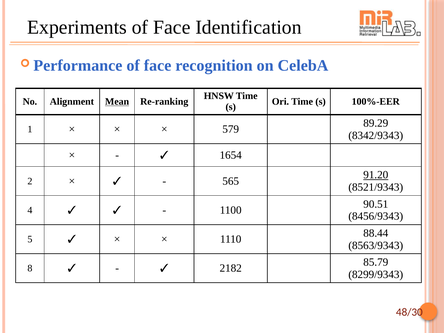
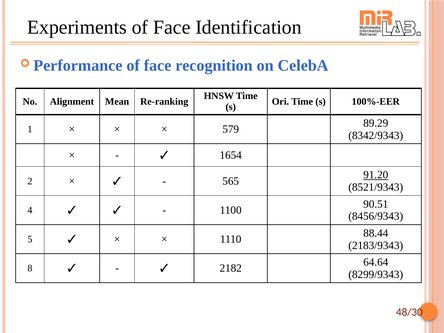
Mean underline: present -> none
8563/9343: 8563/9343 -> 2183/9343
85.79: 85.79 -> 64.64
